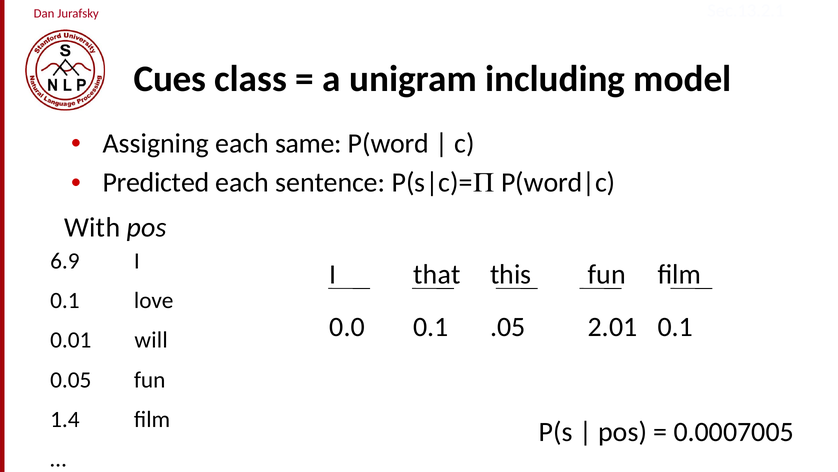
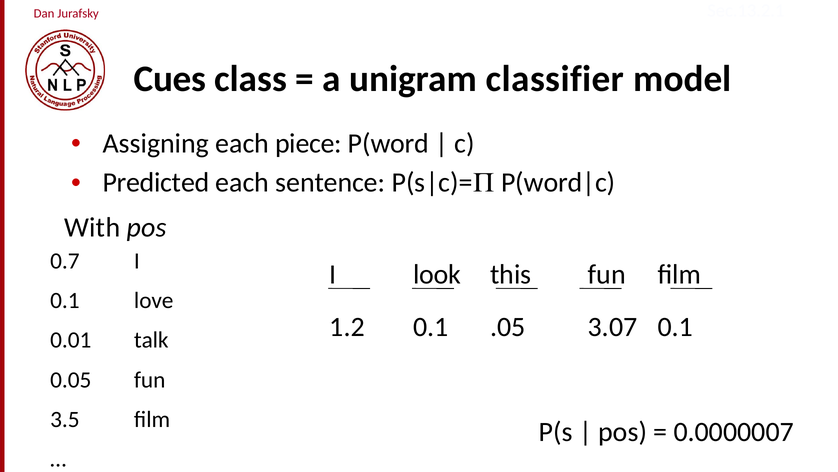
including: including -> classifier
same: same -> piece
6.9: 6.9 -> 0.7
that: that -> look
0.0: 0.0 -> 1.2
2.01: 2.01 -> 3.07
will: will -> talk
1.4: 1.4 -> 3.5
0.0007005: 0.0007005 -> 0.0000007
